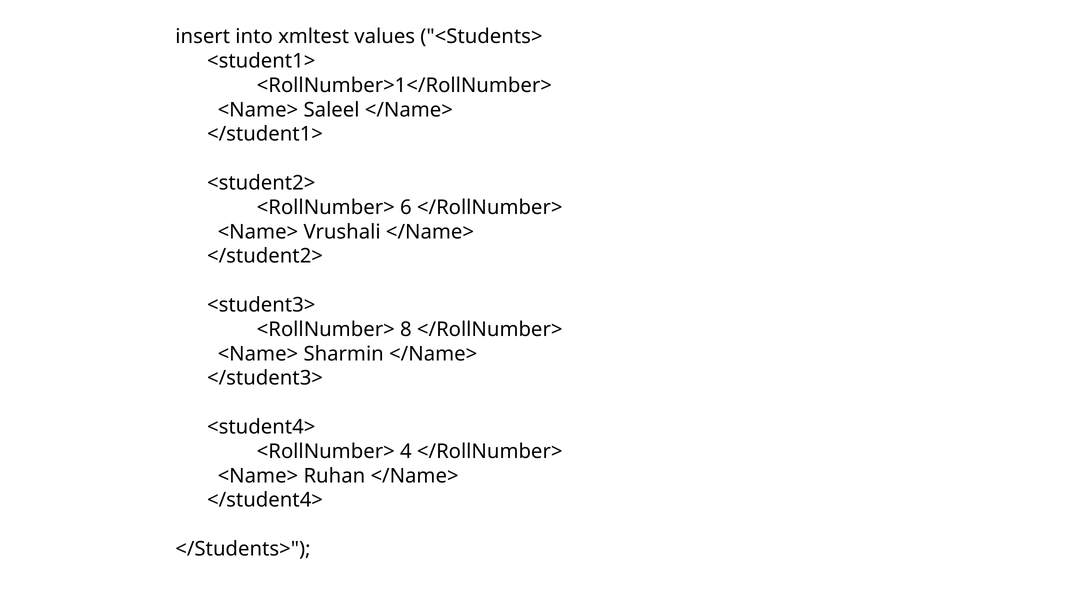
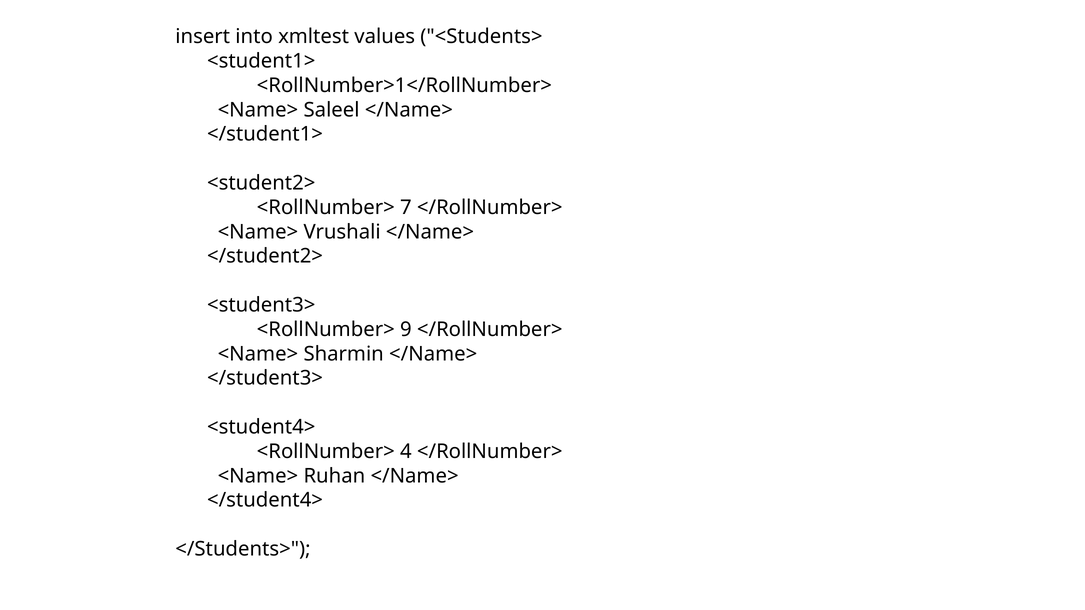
6: 6 -> 7
8: 8 -> 9
